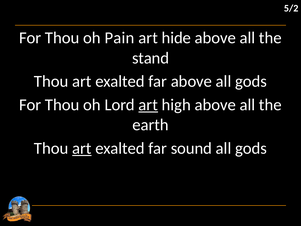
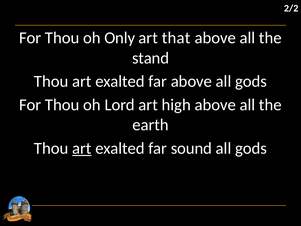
5/2: 5/2 -> 2/2
Pain: Pain -> Only
hide: hide -> that
art at (148, 105) underline: present -> none
